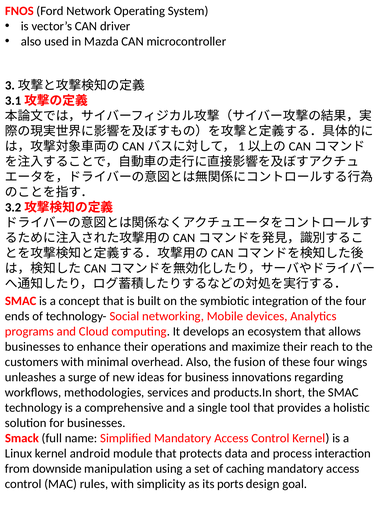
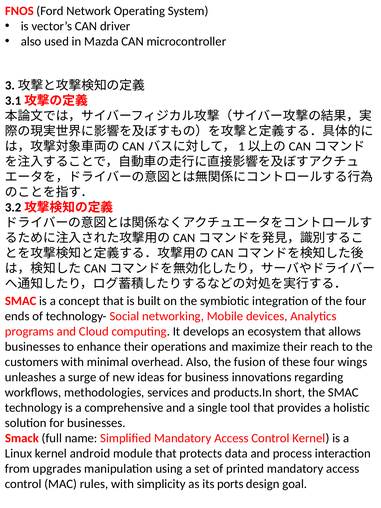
downside: downside -> upgrades
caching: caching -> printed
